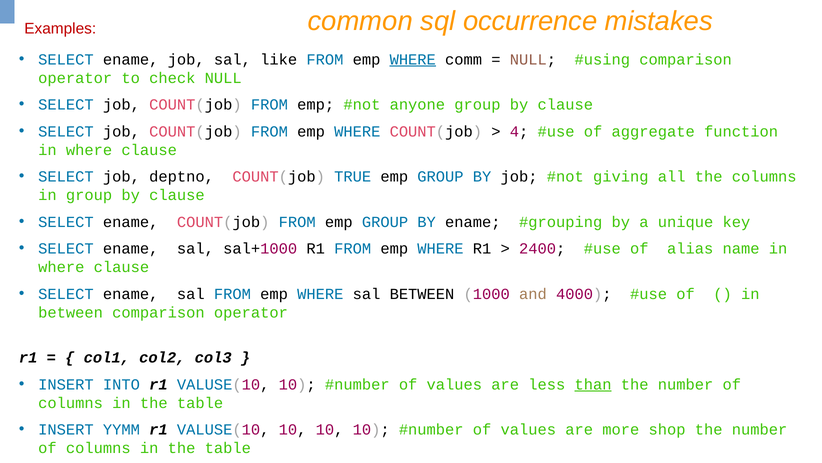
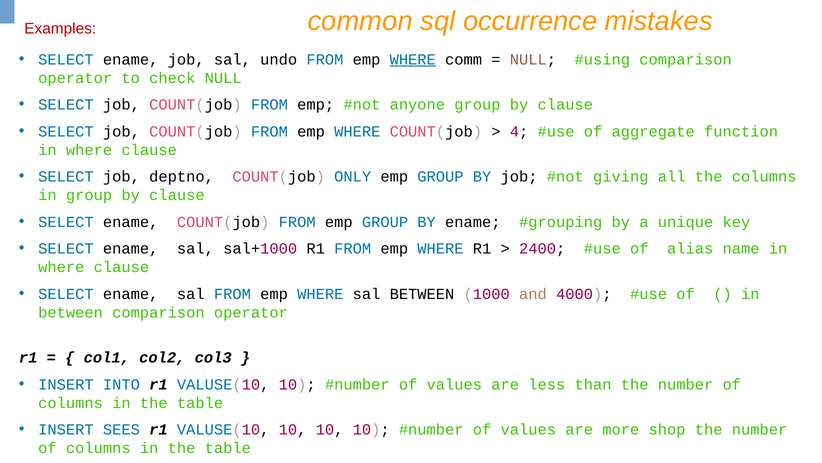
like: like -> undo
TRUE: TRUE -> ONLY
than underline: present -> none
YYMM: YYMM -> SEES
